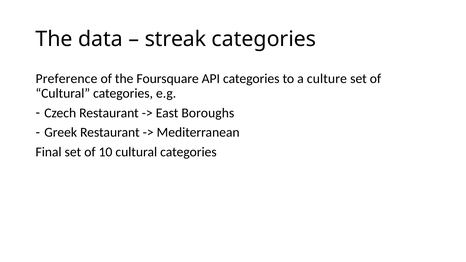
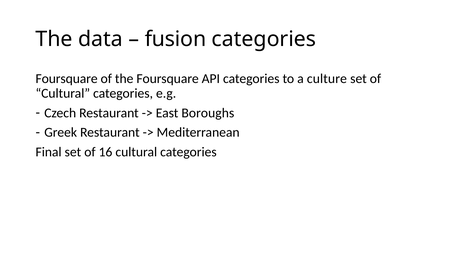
streak: streak -> fusion
Preference at (66, 79): Preference -> Foursquare
10: 10 -> 16
